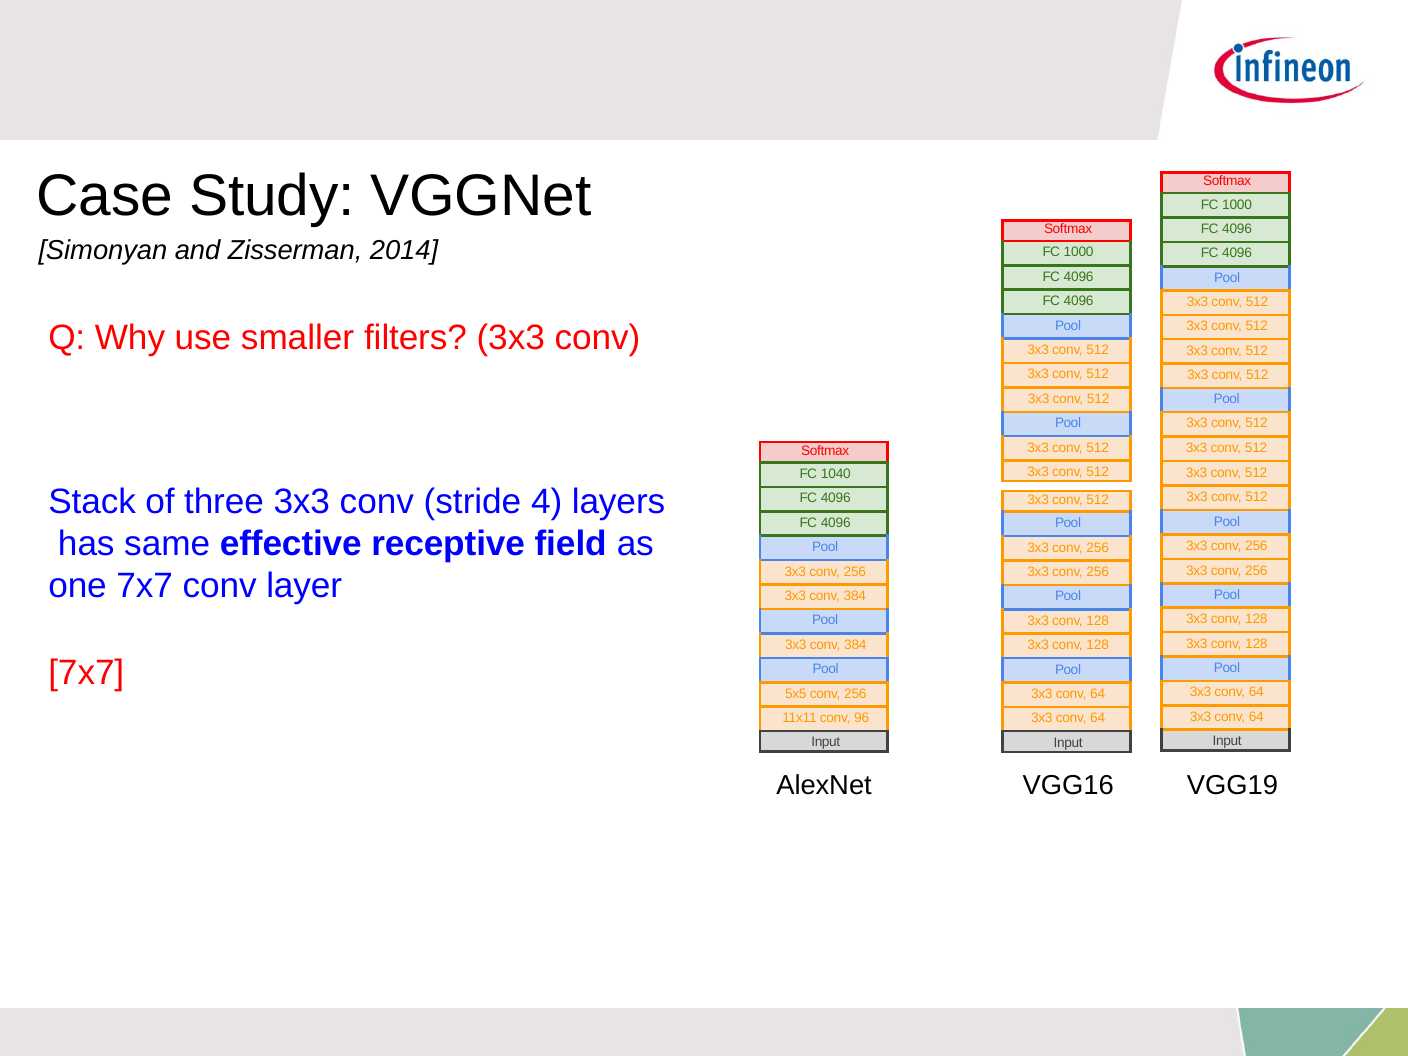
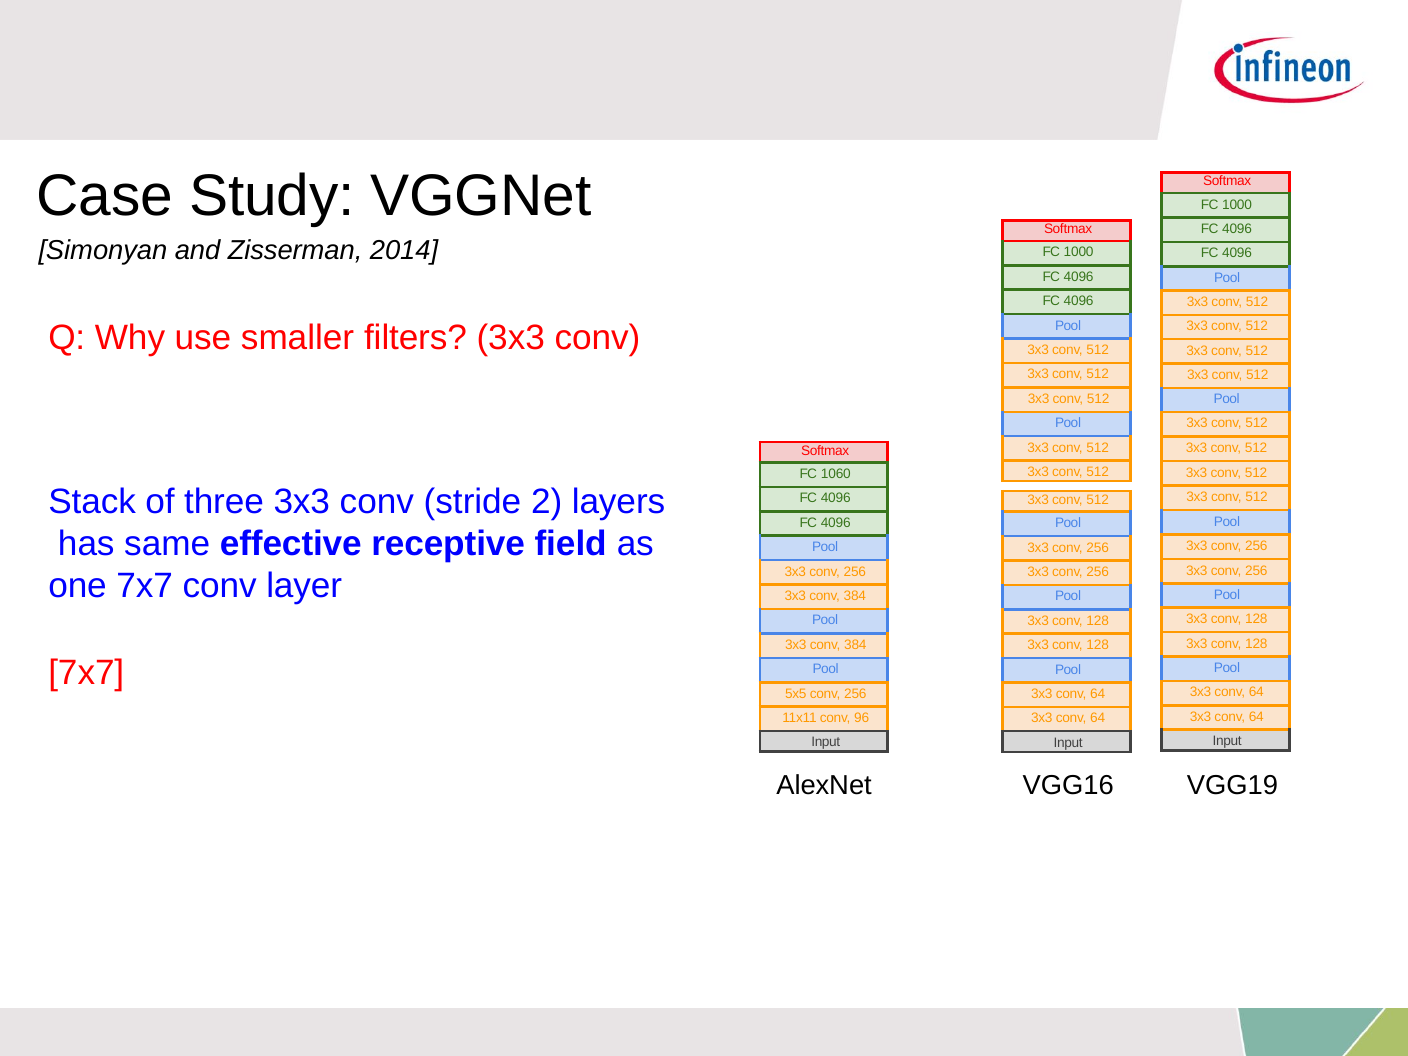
1040: 1040 -> 1060
stride 4: 4 -> 2
